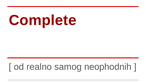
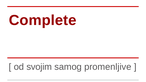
realno: realno -> svojim
neophodnih: neophodnih -> promenljive
